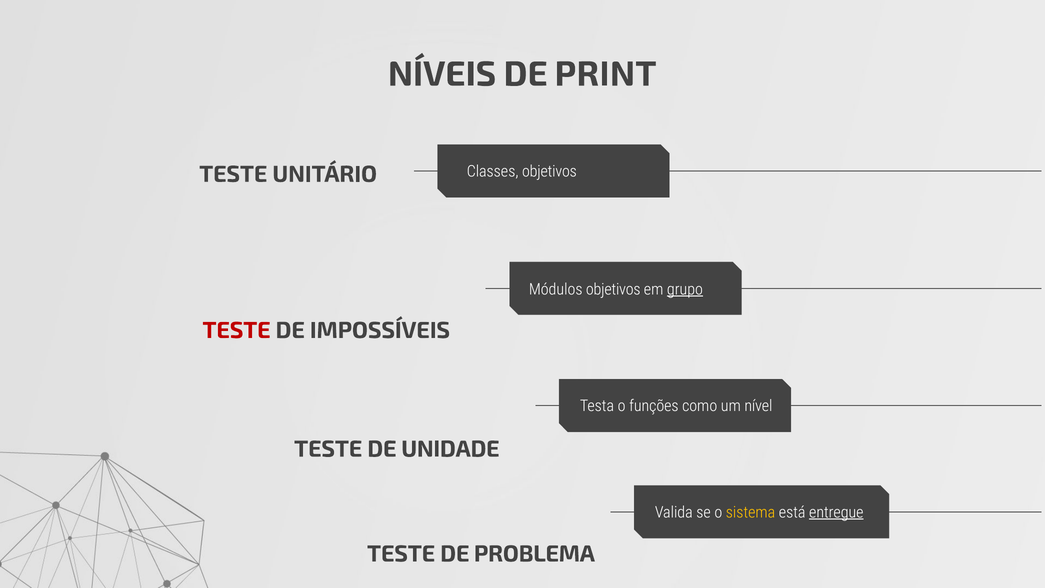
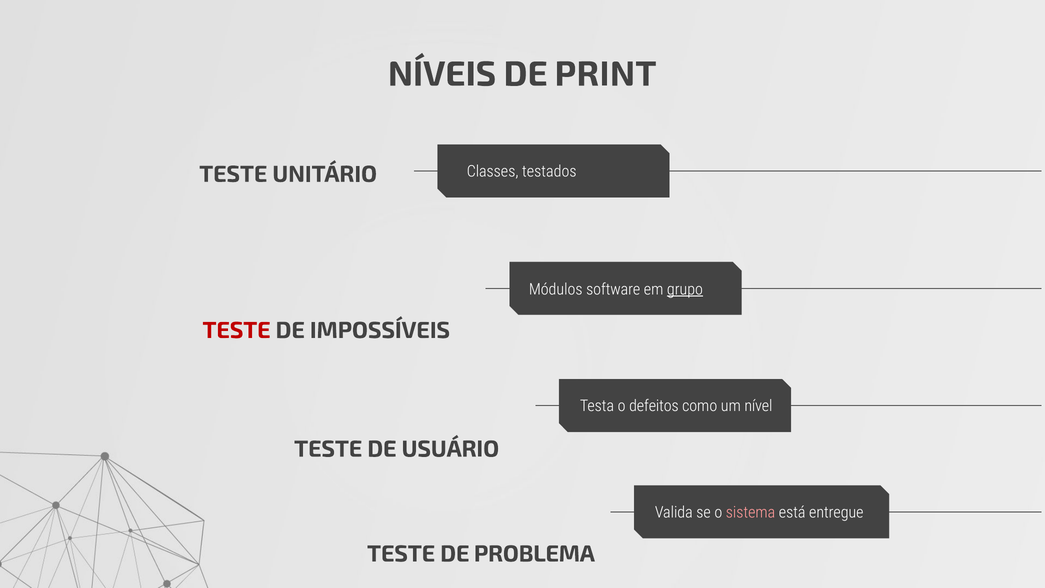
Classes objetivos: objetivos -> testados
Módulos objetivos: objetivos -> software
funções: funções -> defeitos
UNIDADE: UNIDADE -> USUÁRIO
sistema colour: yellow -> pink
entregue underline: present -> none
